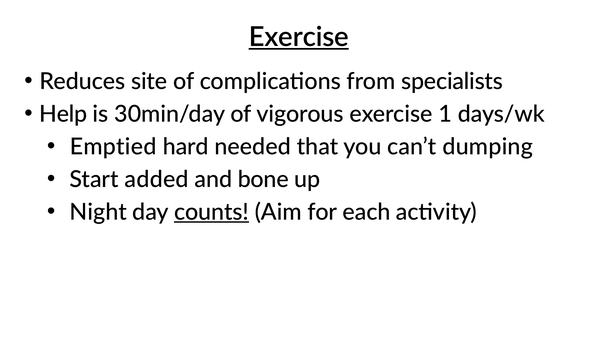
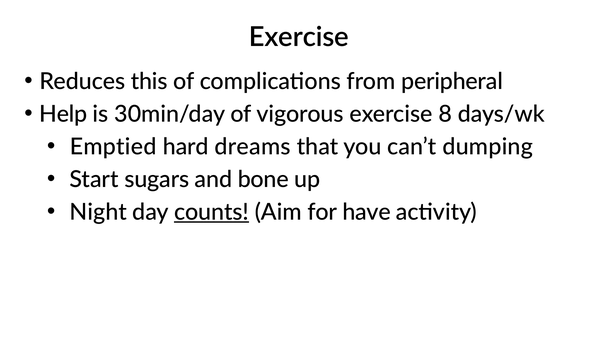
Exercise at (299, 37) underline: present -> none
site: site -> this
specialists: specialists -> peripheral
1: 1 -> 8
needed: needed -> dreams
added: added -> sugars
each: each -> have
